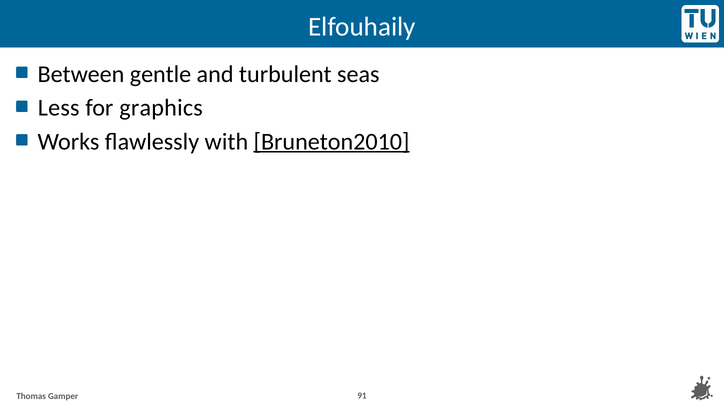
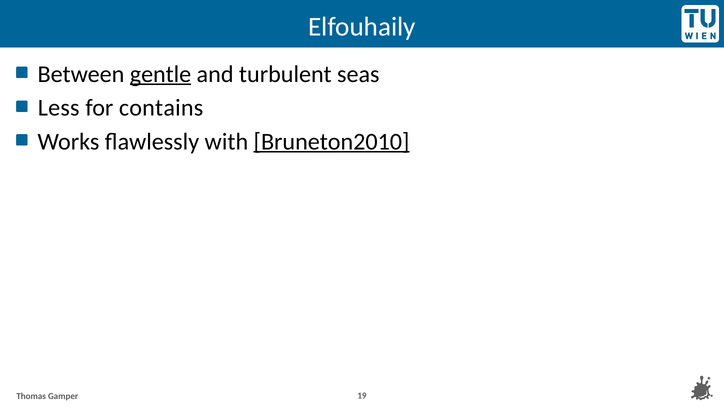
gentle underline: none -> present
graphics: graphics -> contains
91: 91 -> 19
